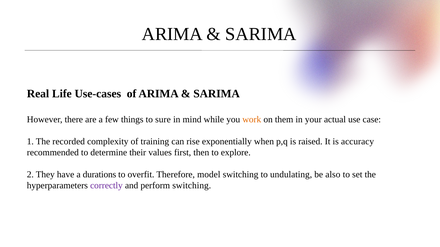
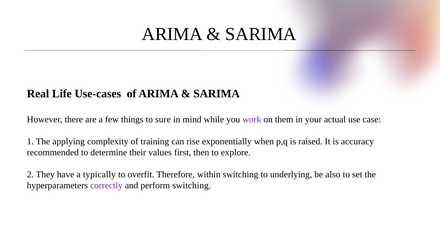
work colour: orange -> purple
recorded: recorded -> applying
durations: durations -> typically
model: model -> within
undulating: undulating -> underlying
